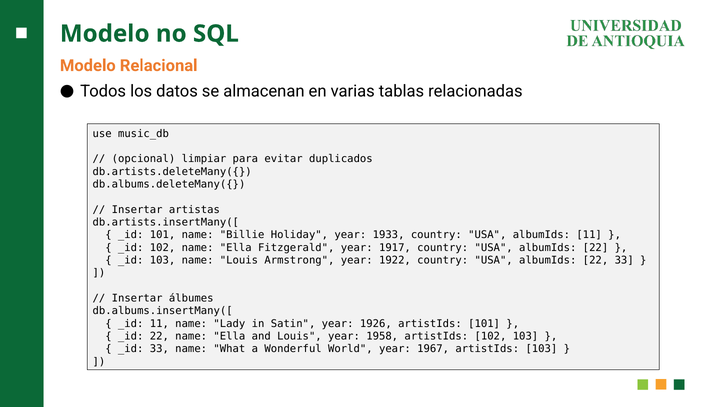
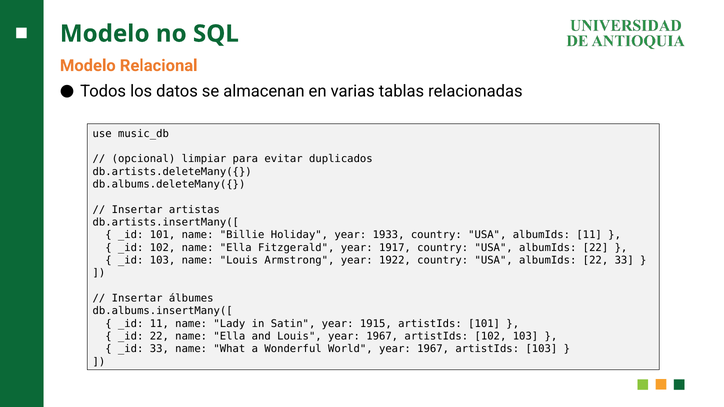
1926: 1926 -> 1915
Louis year 1958: 1958 -> 1967
